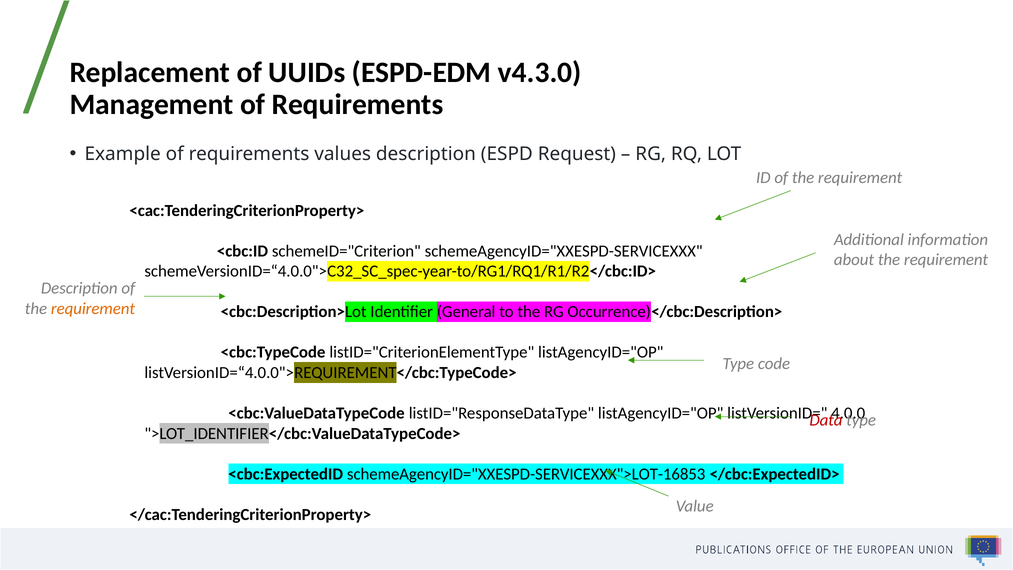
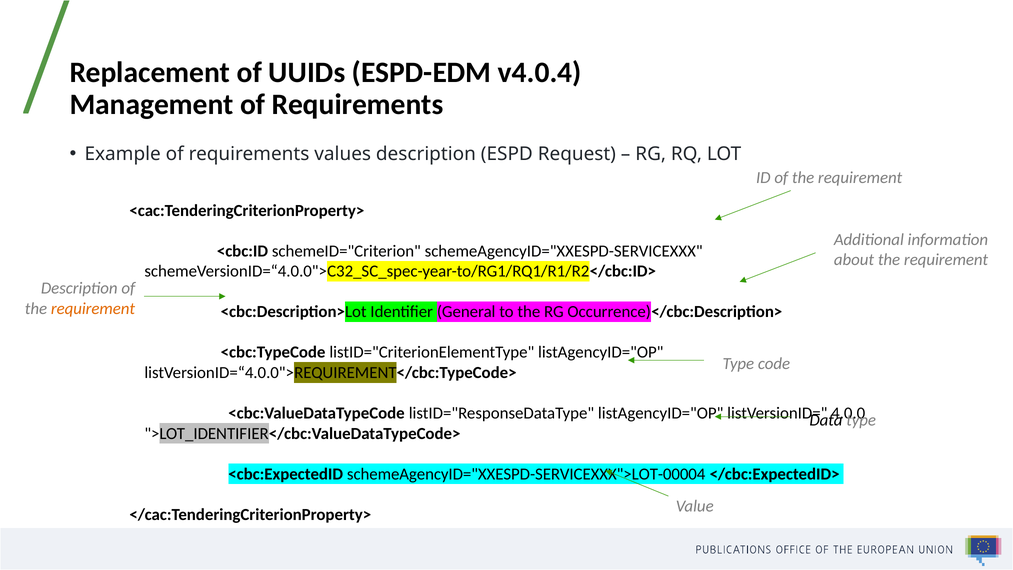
v4.3.0: v4.3.0 -> v4.0.4
Data colour: red -> black
schemeAgencyID="XXESPD-SERVICEXXX">LOT-16853: schemeAgencyID="XXESPD-SERVICEXXX">LOT-16853 -> schemeAgencyID="XXESPD-SERVICEXXX">LOT-00004
